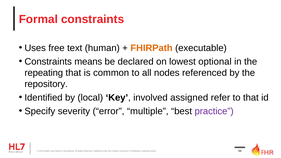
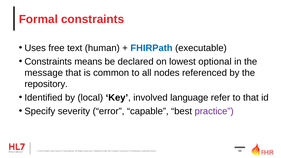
FHIRPath colour: orange -> blue
repeating: repeating -> message
assigned: assigned -> language
multiple: multiple -> capable
